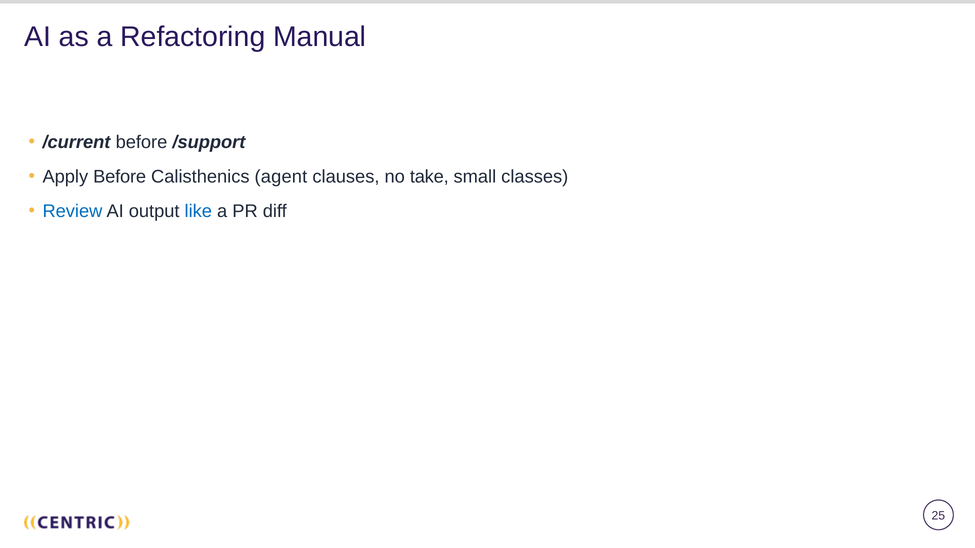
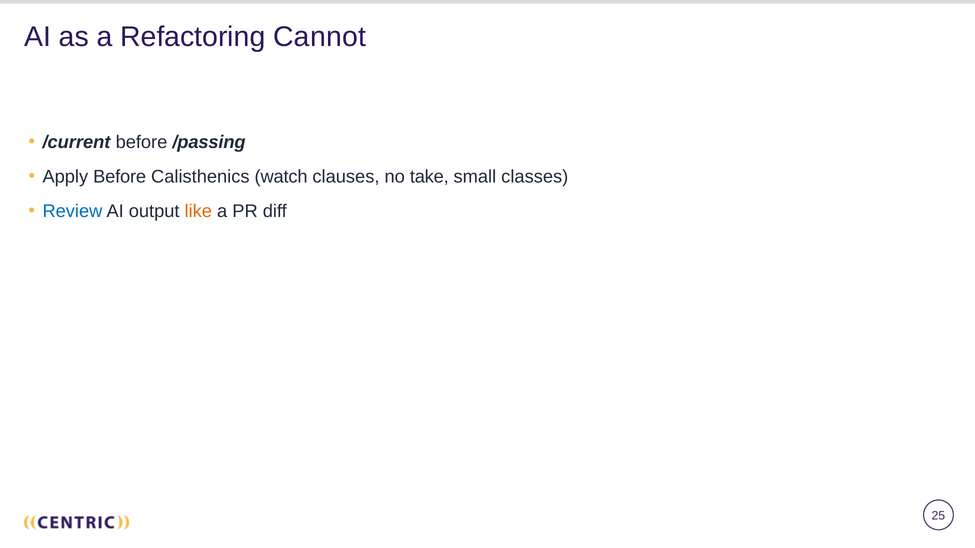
Manual: Manual -> Cannot
/support: /support -> /passing
agent: agent -> watch
like colour: blue -> orange
